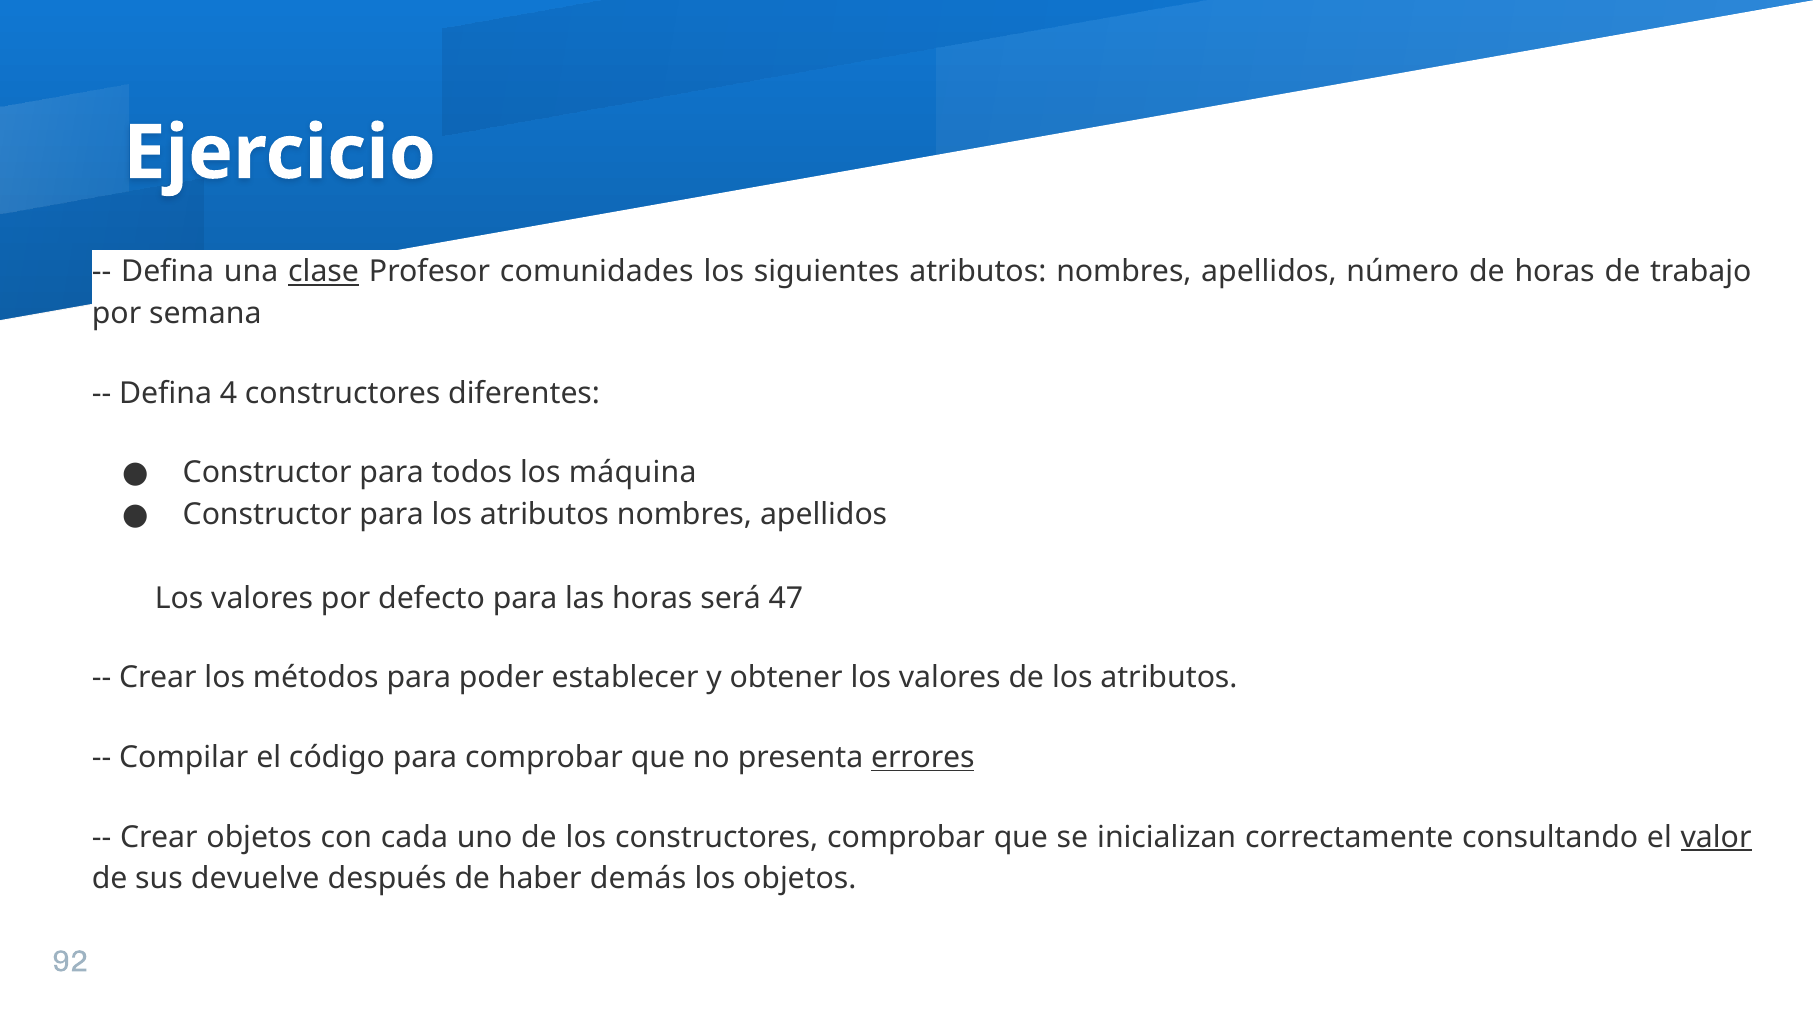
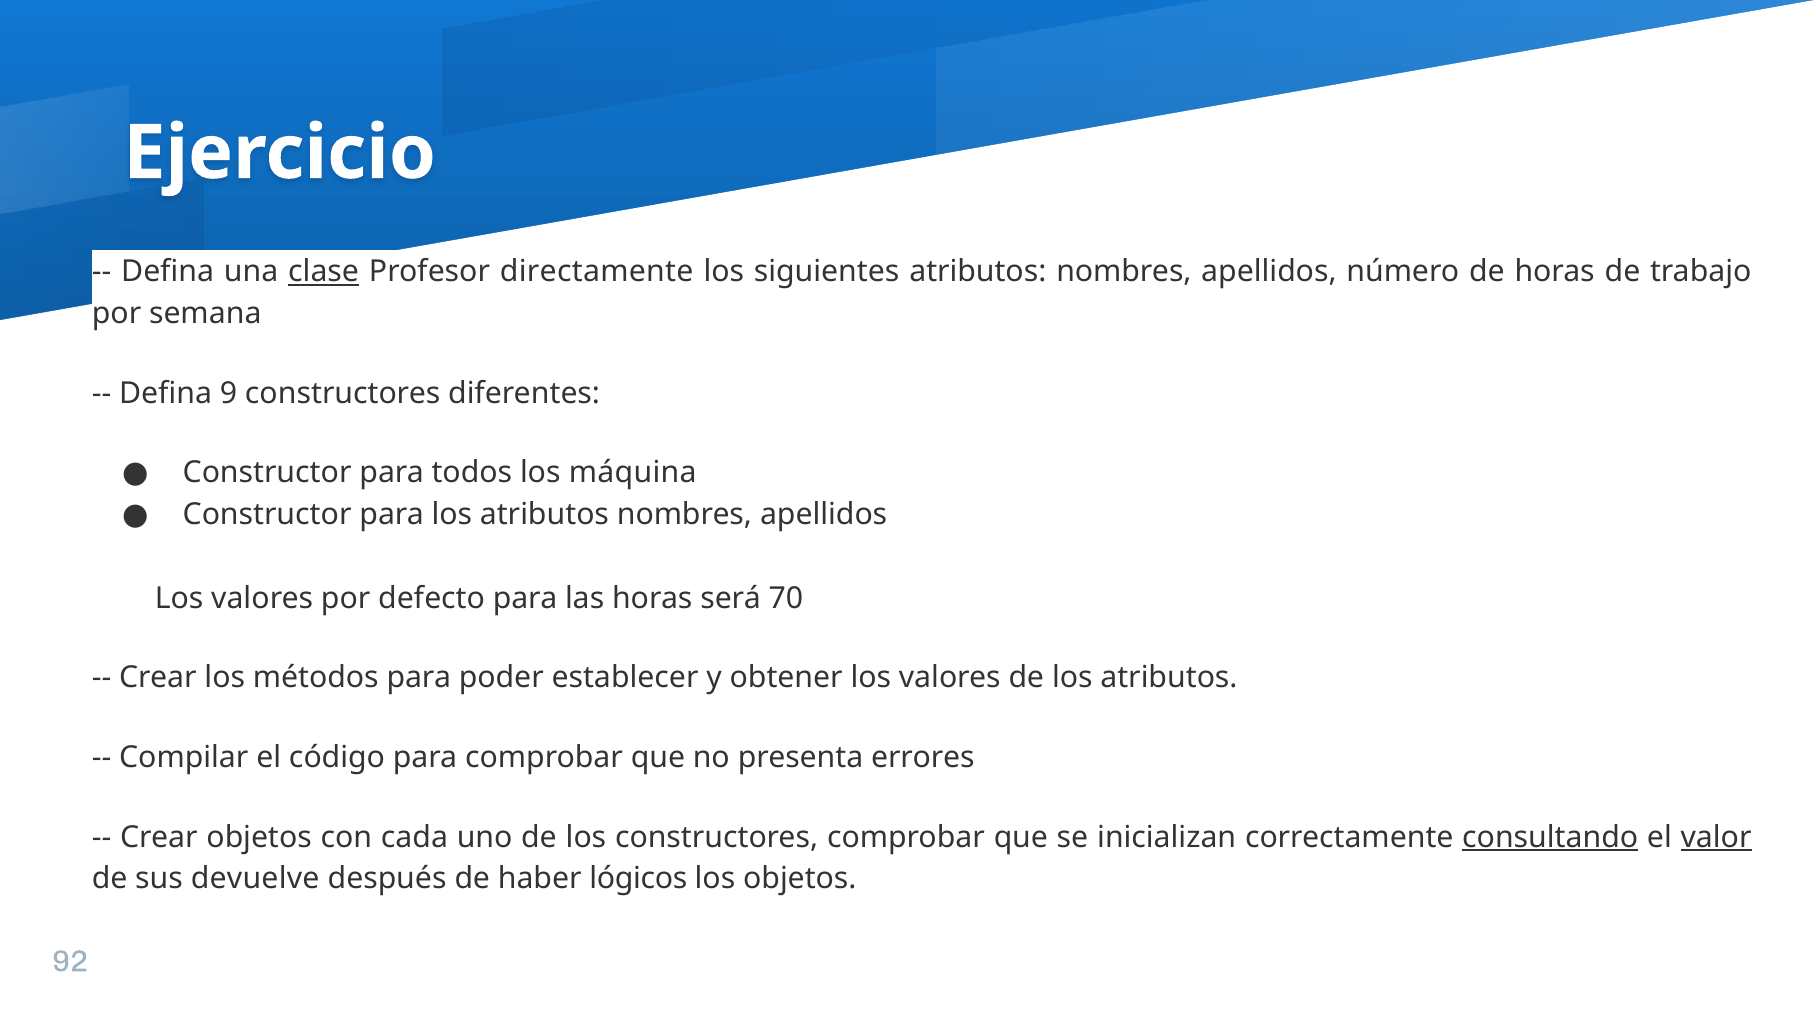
comunidades: comunidades -> directamente
4: 4 -> 9
47: 47 -> 70
errores underline: present -> none
consultando underline: none -> present
demás: demás -> lógicos
